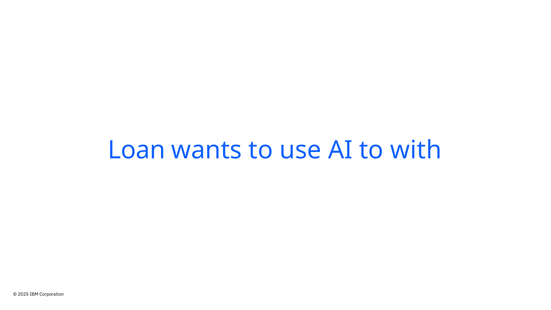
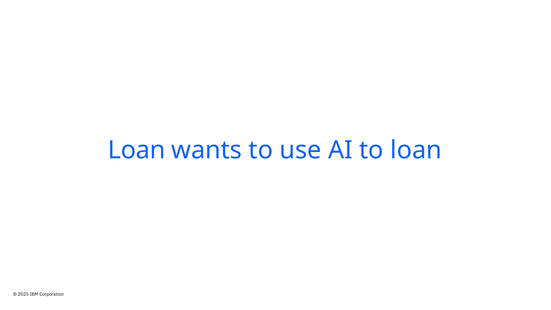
to with: with -> loan
